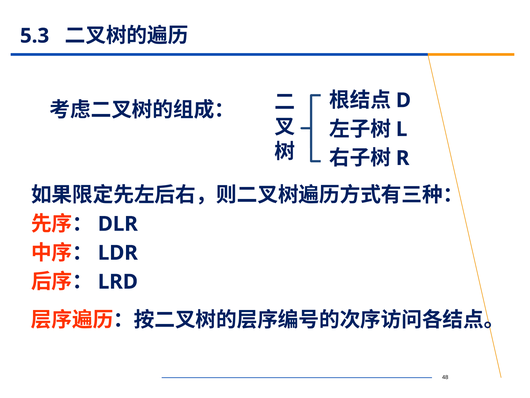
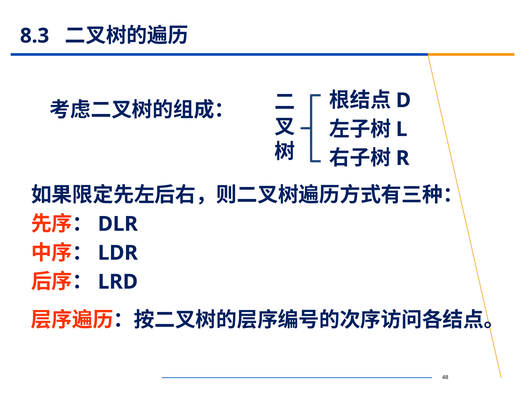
5.3: 5.3 -> 8.3
